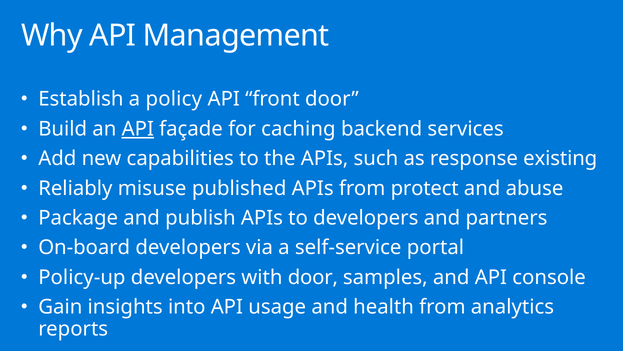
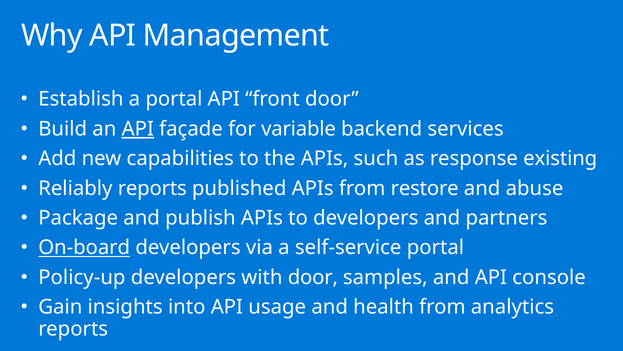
a policy: policy -> portal
caching: caching -> variable
Reliably misuse: misuse -> reports
protect: protect -> restore
On-board underline: none -> present
